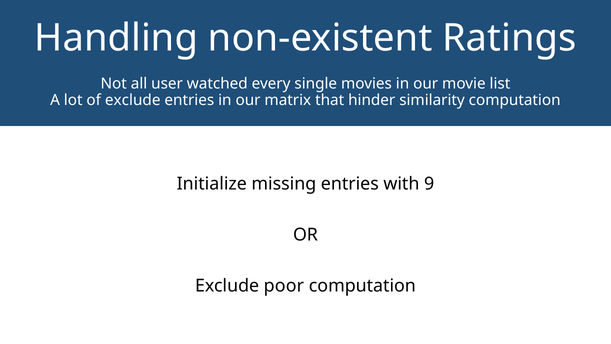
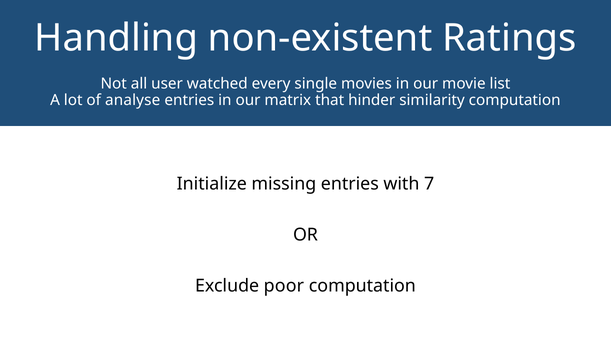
of exclude: exclude -> analyse
9: 9 -> 7
